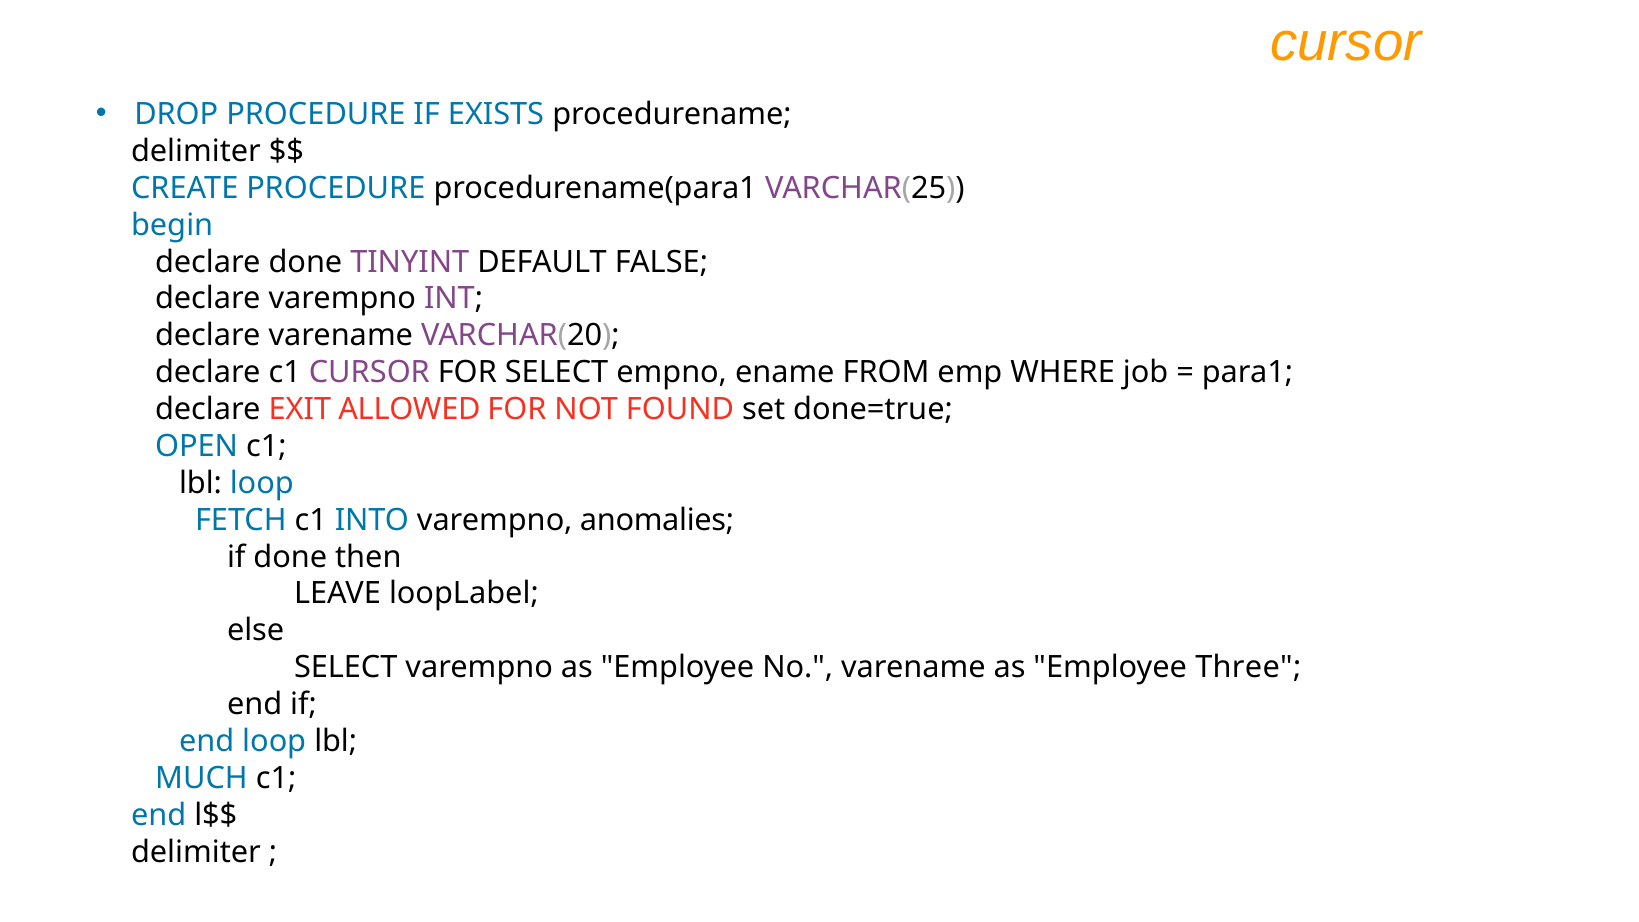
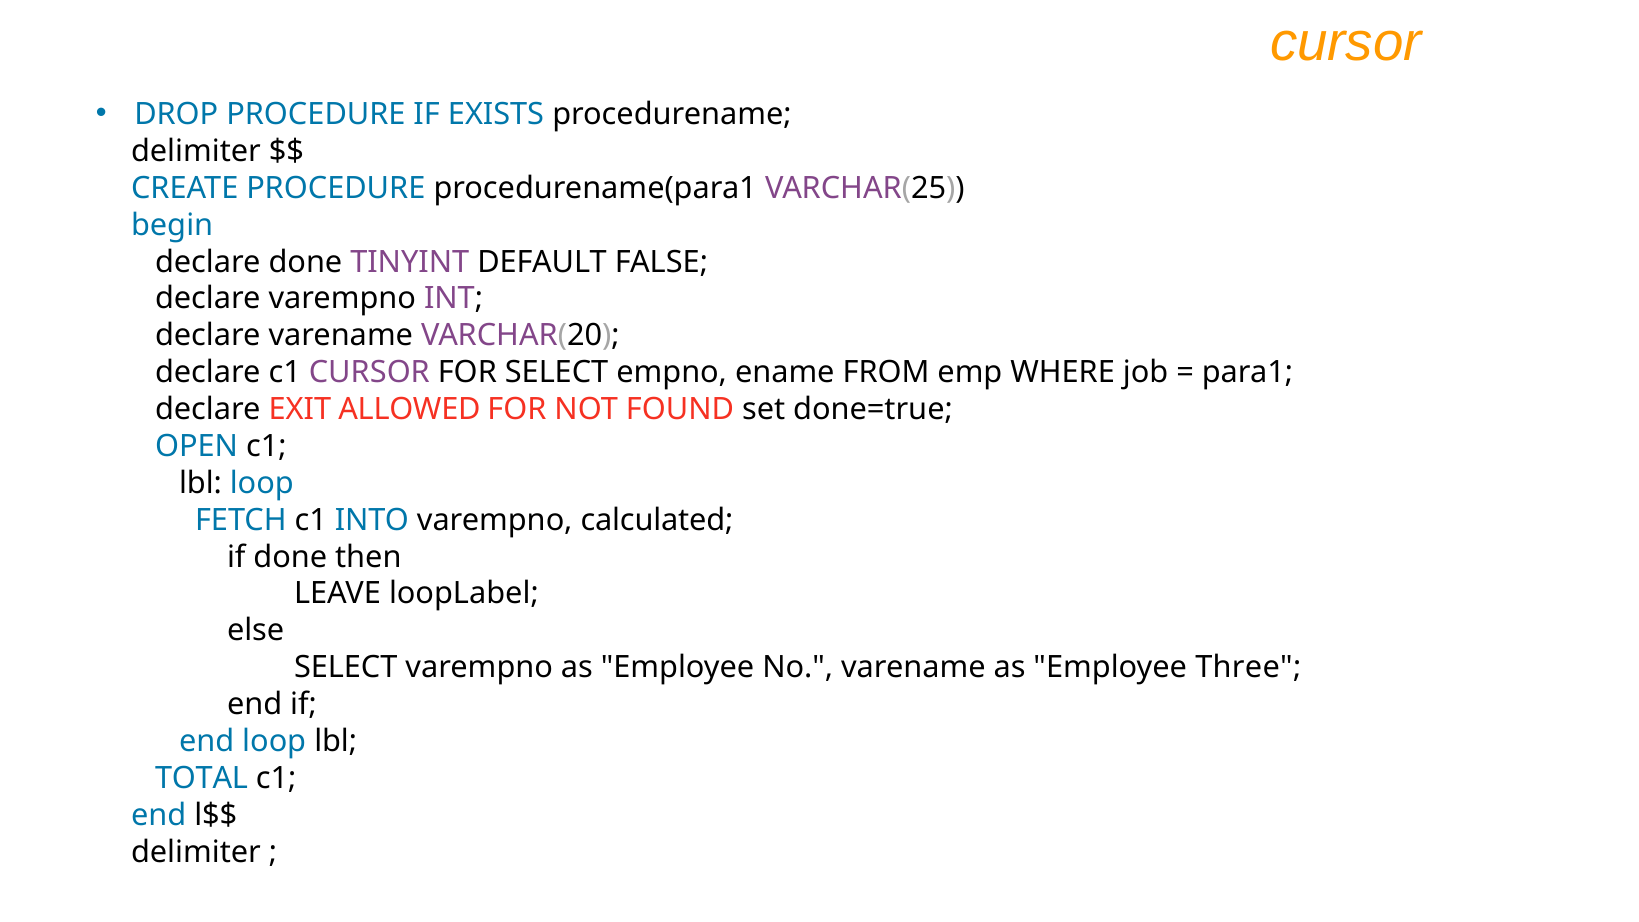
anomalies: anomalies -> calculated
MUCH: MUCH -> TOTAL
